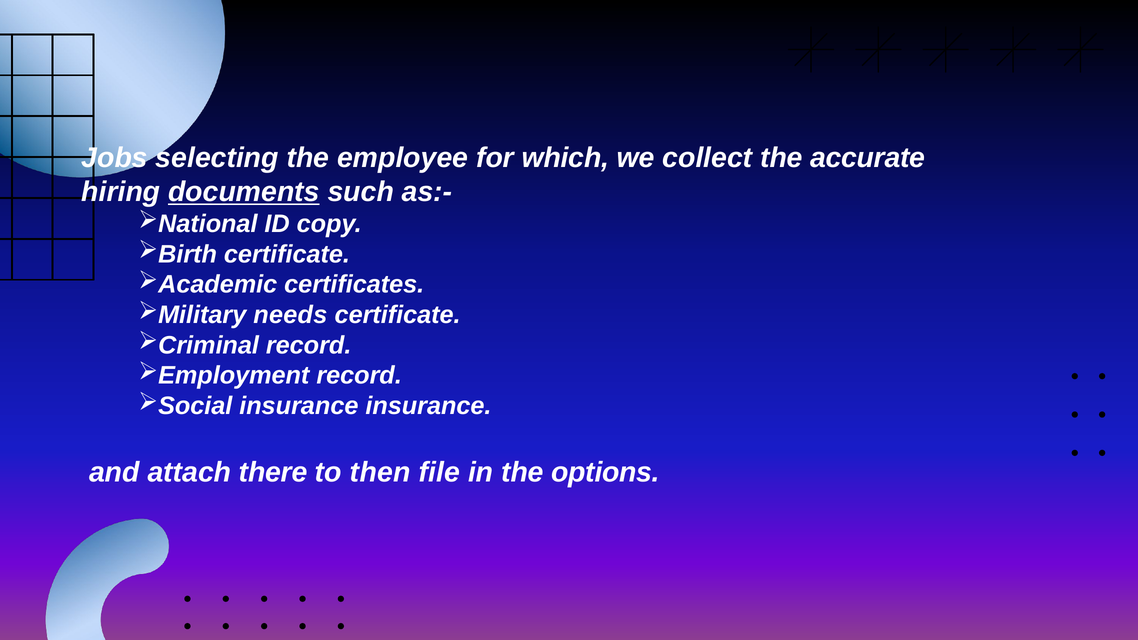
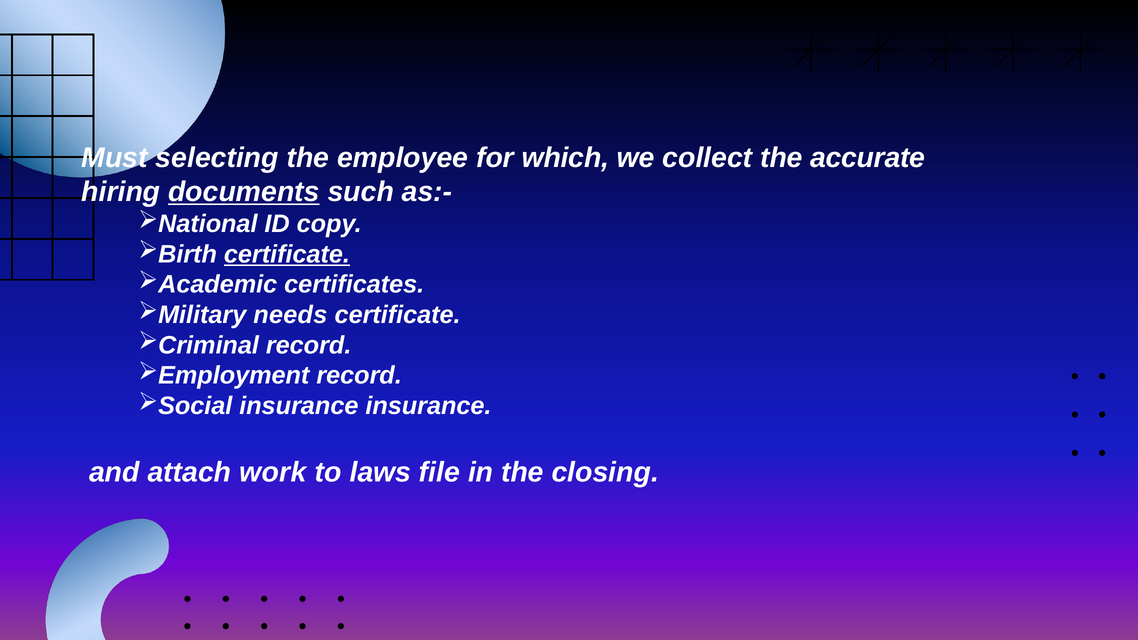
Jobs: Jobs -> Must
certificate at (287, 254) underline: none -> present
there: there -> work
then: then -> laws
options: options -> closing
